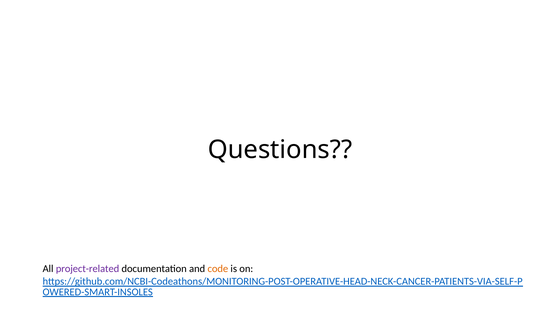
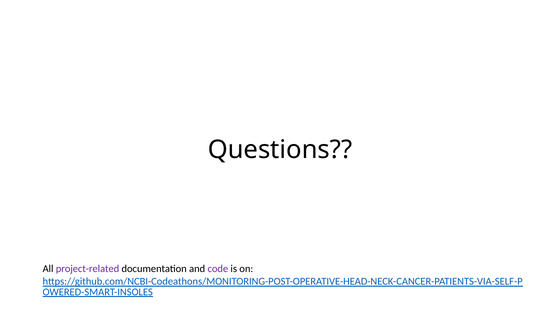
code colour: orange -> purple
